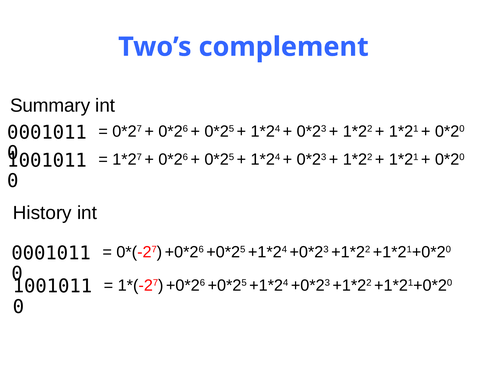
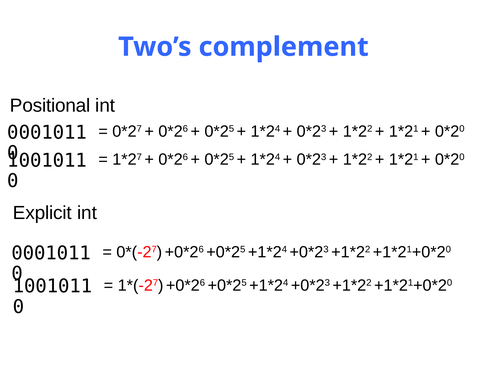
Summary: Summary -> Positional
History: History -> Explicit
